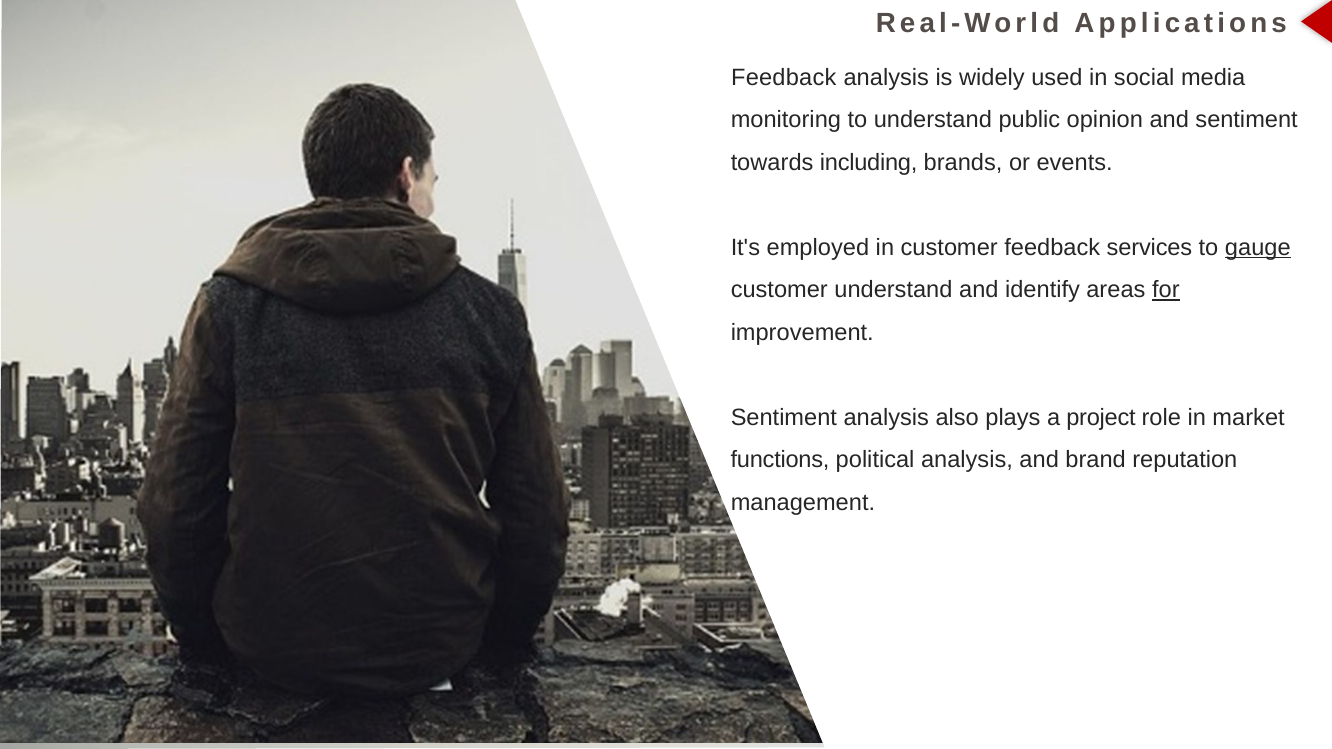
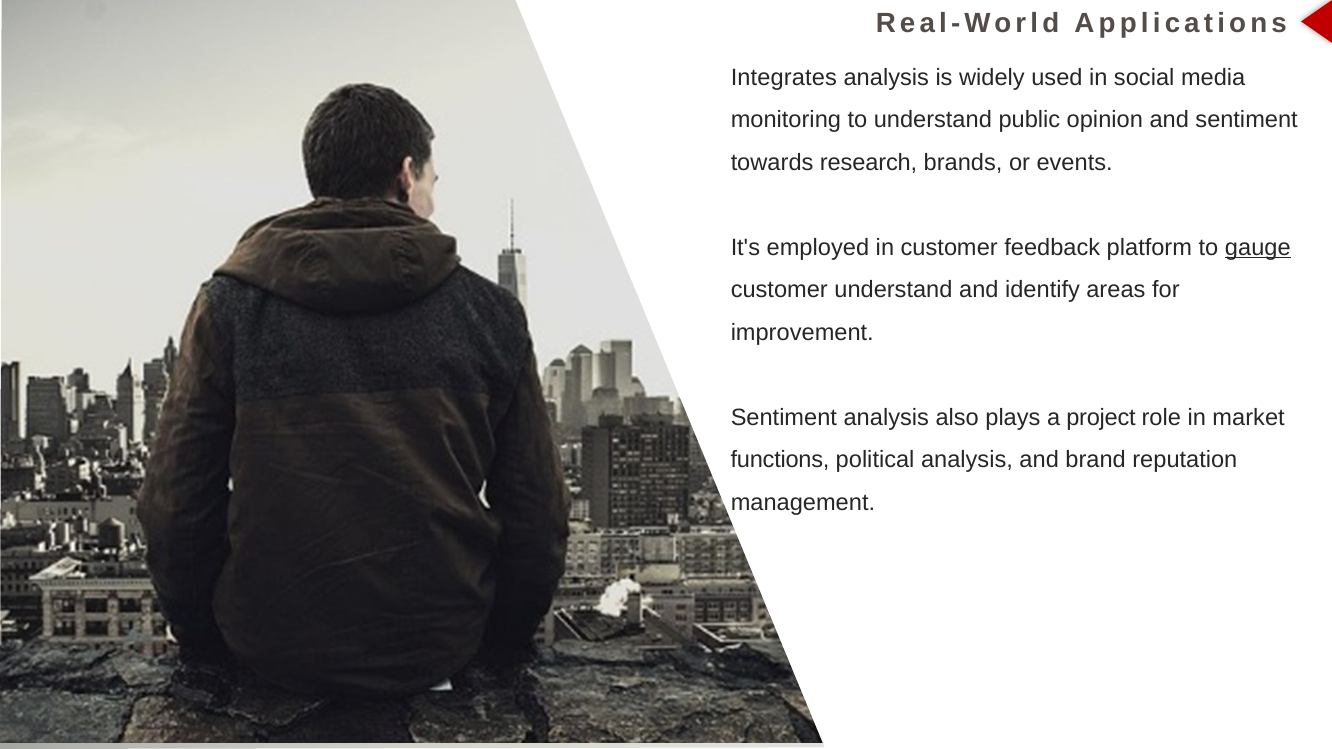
Feedback at (784, 78): Feedback -> Integrates
including: including -> research
services: services -> platform
for underline: present -> none
